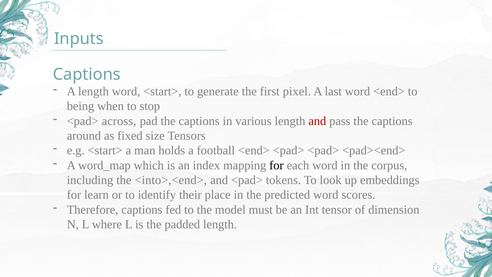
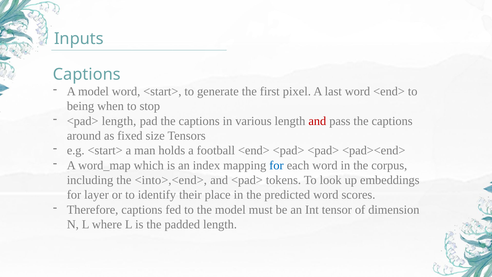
A length: length -> model
<pad> across: across -> length
for at (276, 165) colour: black -> blue
learn: learn -> layer
